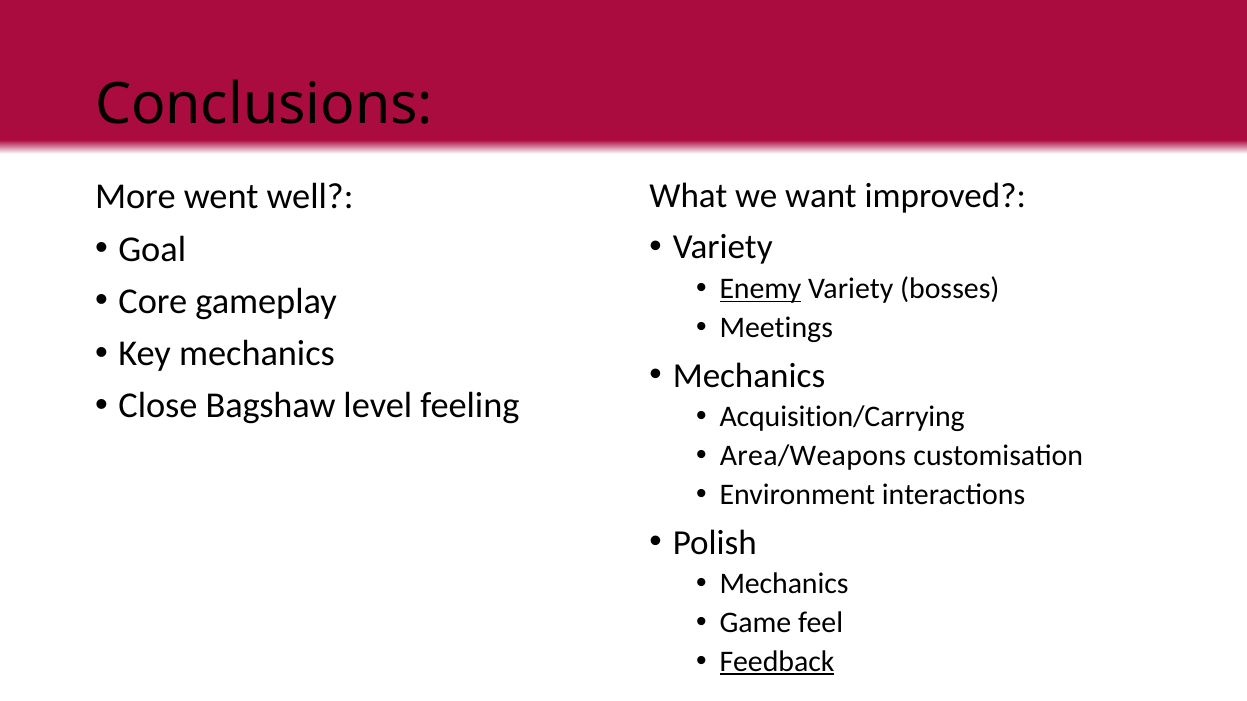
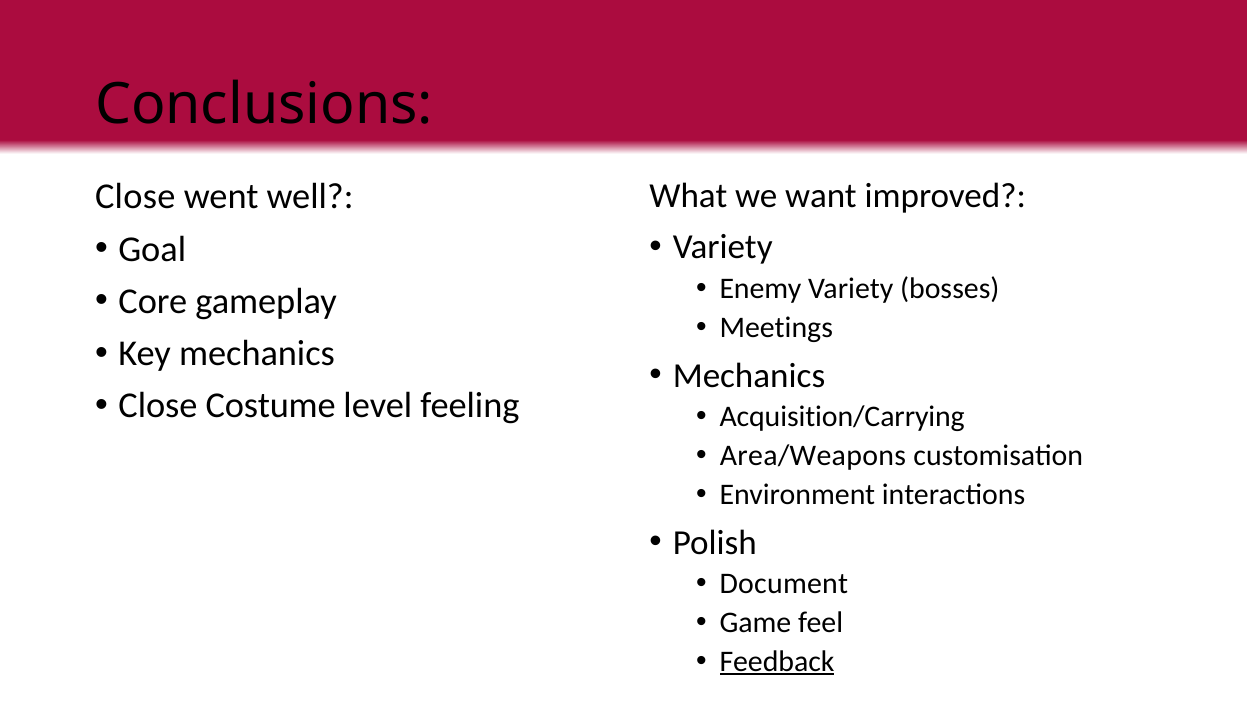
More at (135, 197): More -> Close
Enemy underline: present -> none
Bagshaw: Bagshaw -> Costume
Mechanics at (784, 584): Mechanics -> Document
